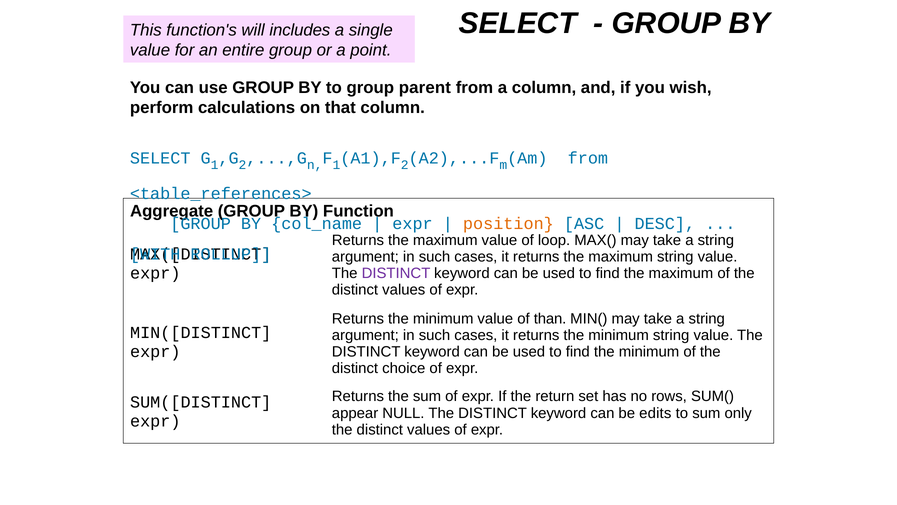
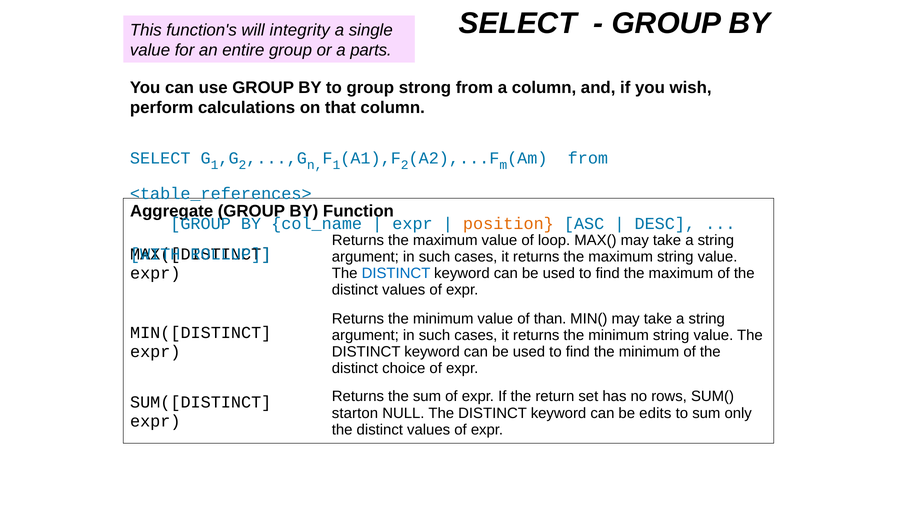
includes: includes -> integrity
point: point -> parts
parent: parent -> strong
DISTINCT at (396, 273) colour: purple -> blue
appear: appear -> starton
